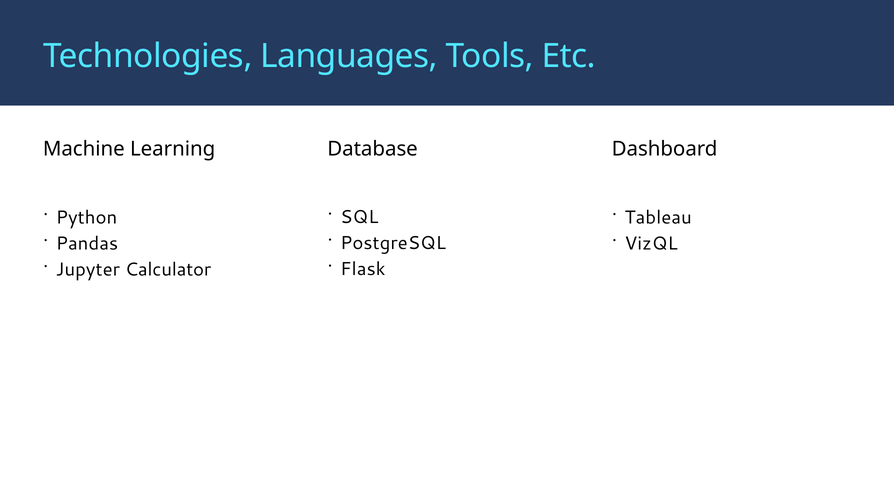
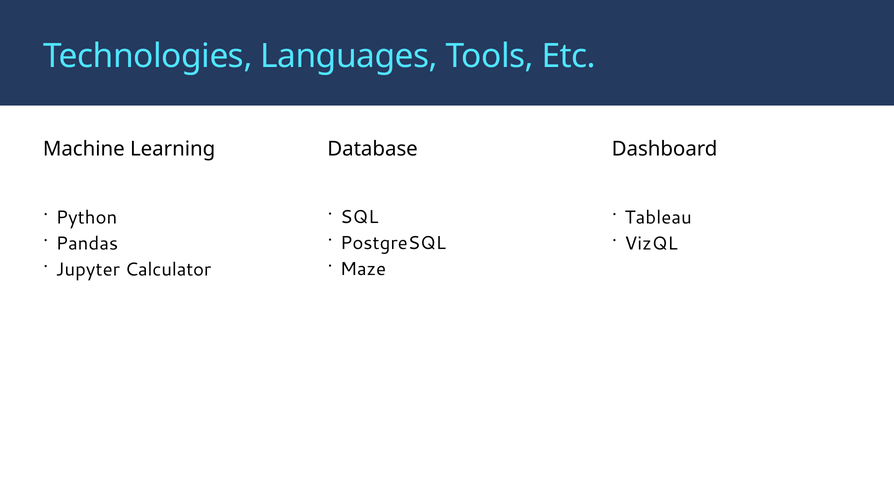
Flask: Flask -> Maze
